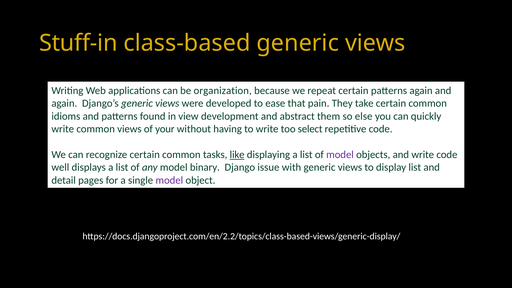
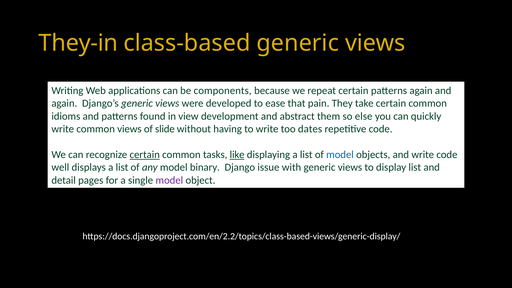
Stuff-in: Stuff-in -> They-in
organization: organization -> components
your: your -> slide
select: select -> dates
certain at (145, 155) underline: none -> present
model at (340, 155) colour: purple -> blue
